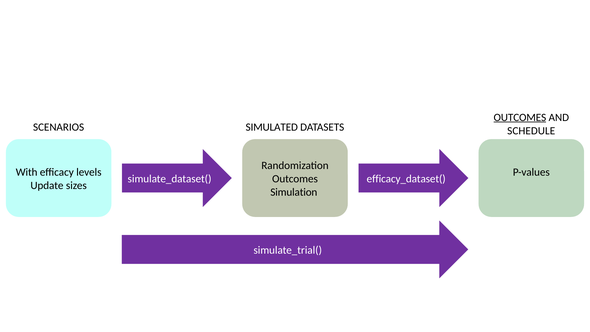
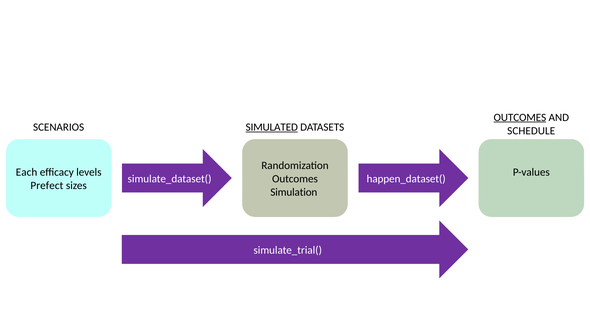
SIMULATED underline: none -> present
With: With -> Each
efficacy_dataset(: efficacy_dataset( -> happen_dataset(
Update: Update -> Prefect
